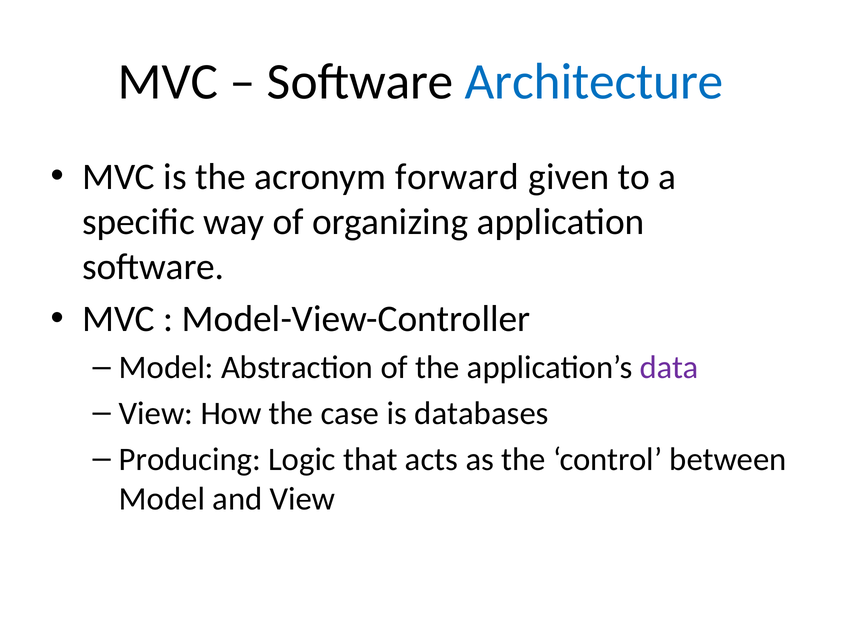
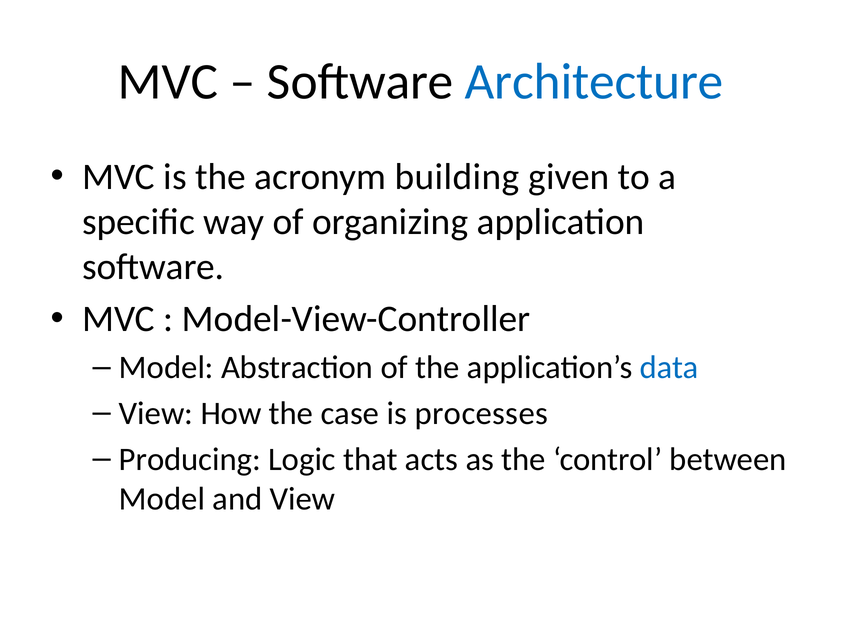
forward: forward -> building
data colour: purple -> blue
databases: databases -> processes
